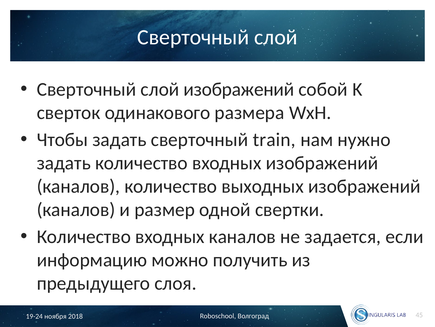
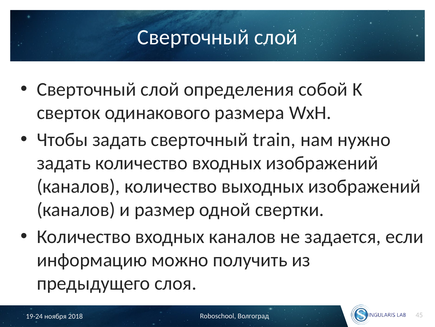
слой изображений: изображений -> определения
